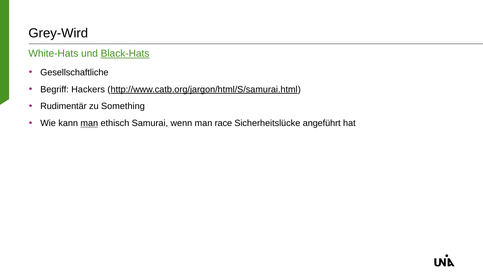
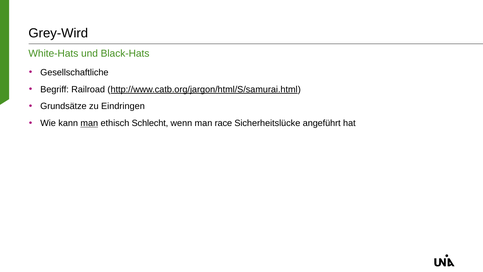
Black-Hats underline: present -> none
Hackers: Hackers -> Railroad
Rudimentär: Rudimentär -> Grundsätze
Something: Something -> Eindringen
Samurai: Samurai -> Schlecht
